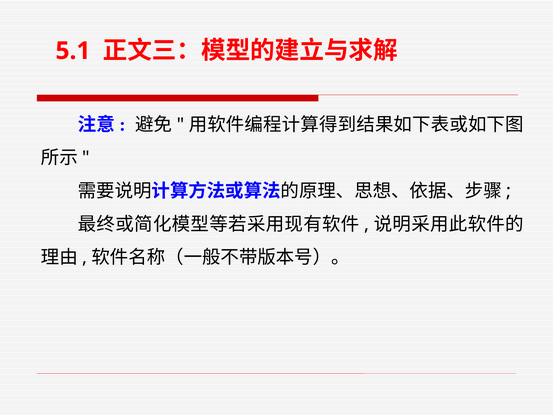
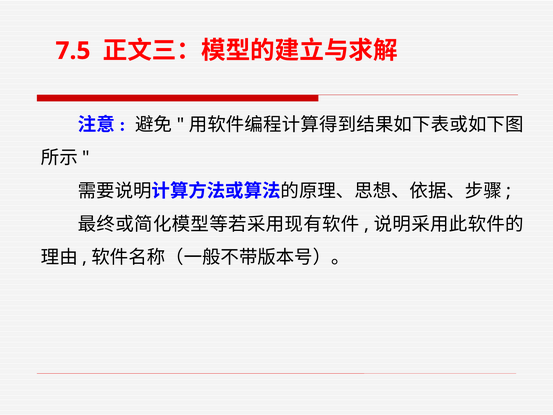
5.1: 5.1 -> 7.5
